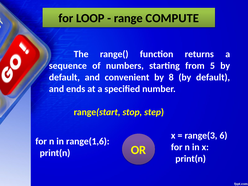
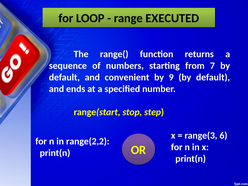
COMPUTE: COMPUTE -> EXECUTED
5: 5 -> 7
8: 8 -> 9
range(1,6: range(1,6 -> range(2,2
